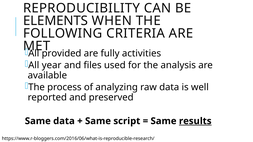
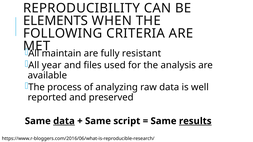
provided: provided -> maintain
activities: activities -> resistant
data at (64, 121) underline: none -> present
